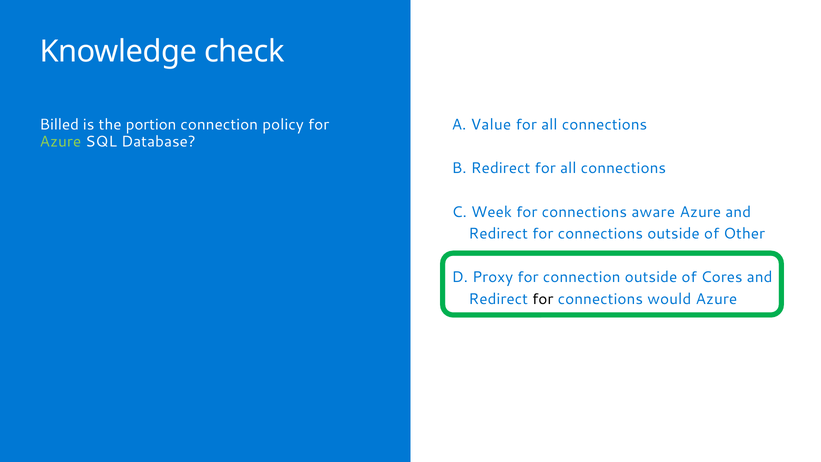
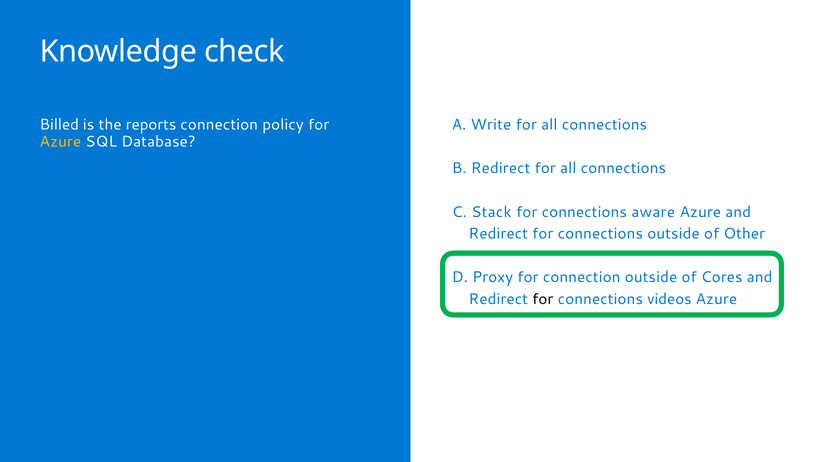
portion: portion -> reports
Value: Value -> Write
Azure at (60, 141) colour: light green -> yellow
Week: Week -> Stack
would: would -> videos
